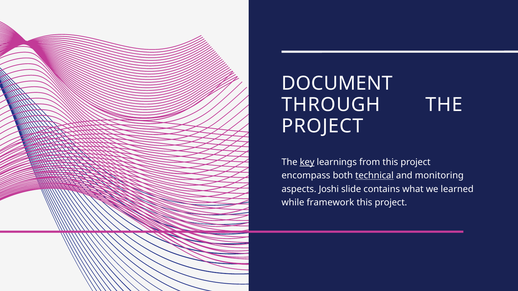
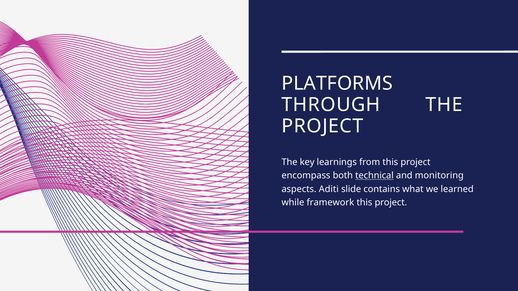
DOCUMENT: DOCUMENT -> PLATFORMS
key underline: present -> none
Joshi: Joshi -> Aditi
